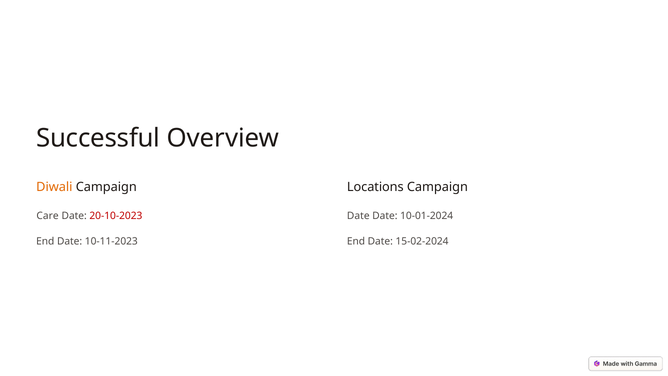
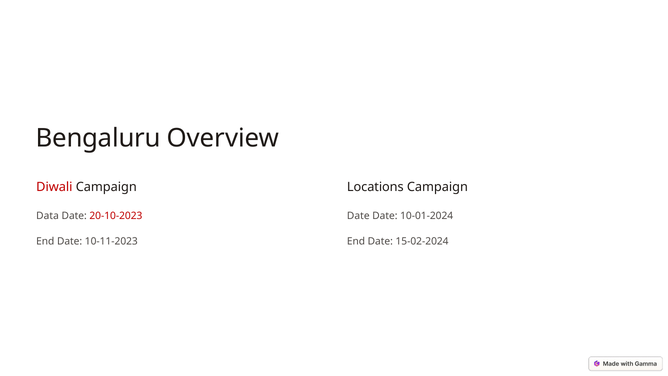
Successful: Successful -> Bengaluru
Diwali colour: orange -> red
Care: Care -> Data
